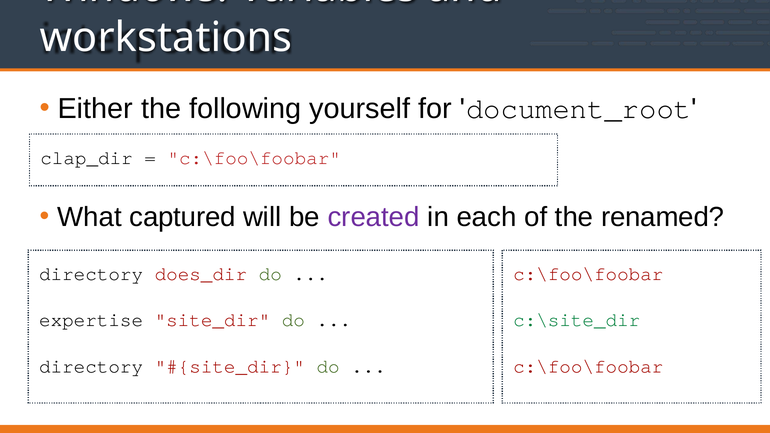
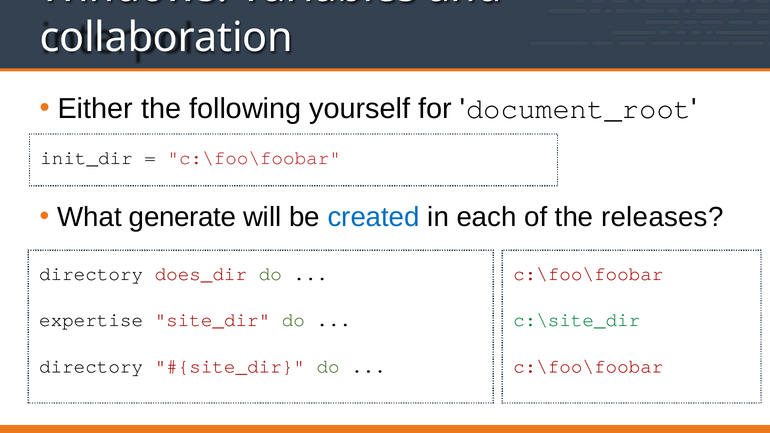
workstations: workstations -> collaboration
clap_dir: clap_dir -> init_dir
captured: captured -> generate
created colour: purple -> blue
renamed: renamed -> releases
